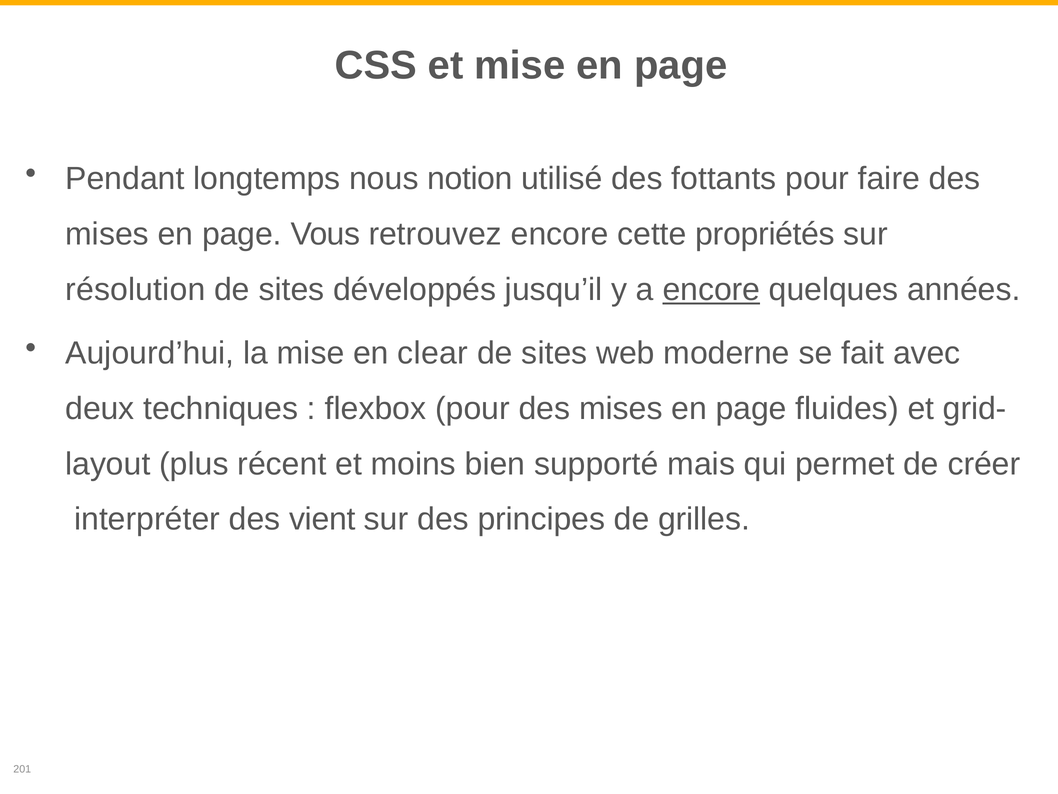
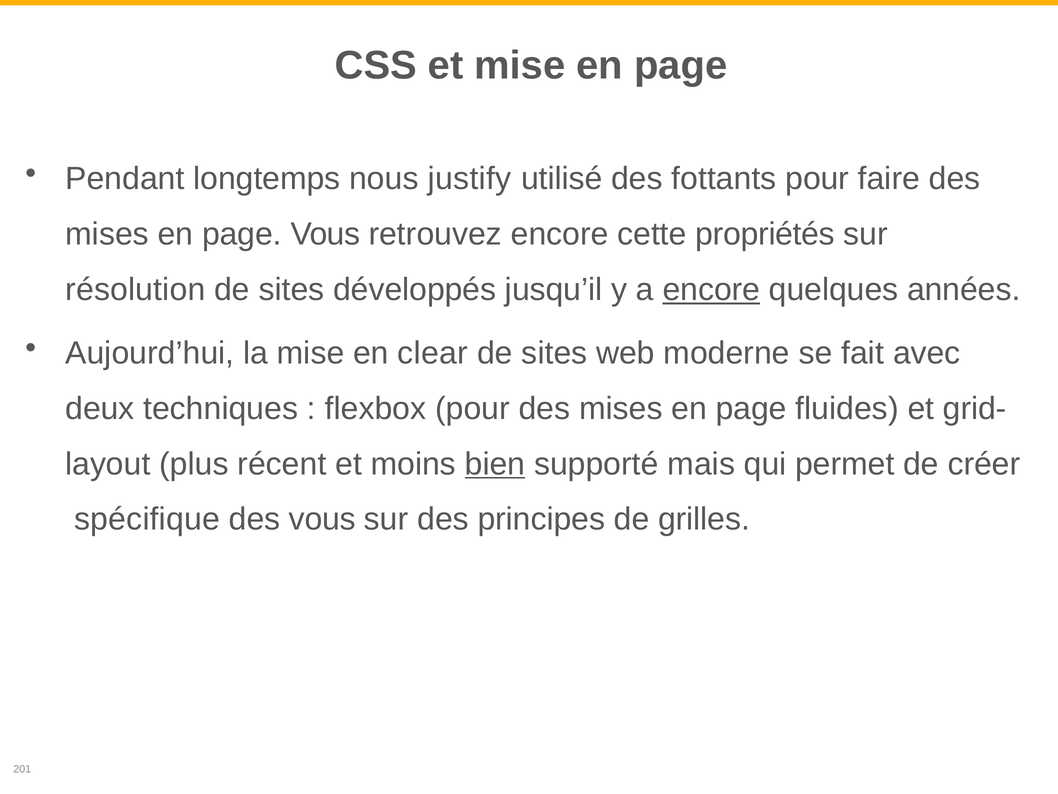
notion: notion -> justify
bien underline: none -> present
interpréter: interpréter -> spécifique
des vient: vient -> vous
